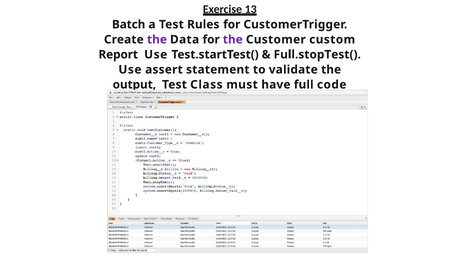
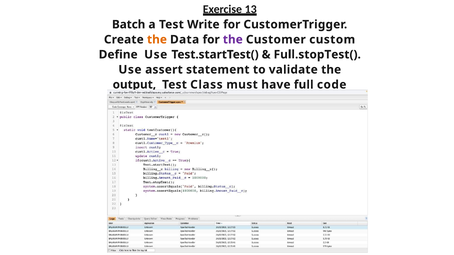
Rules: Rules -> Write
the at (157, 40) colour: purple -> orange
Report: Report -> Define
